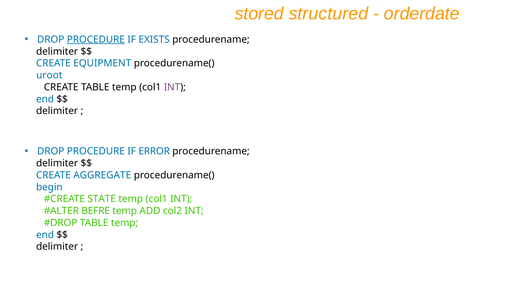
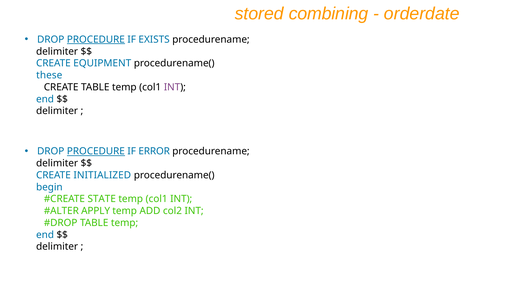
structured: structured -> combining
uroot: uroot -> these
PROCEDURE at (96, 151) underline: none -> present
AGGREGATE: AGGREGATE -> INITIALIZED
BEFRE: BEFRE -> APPLY
